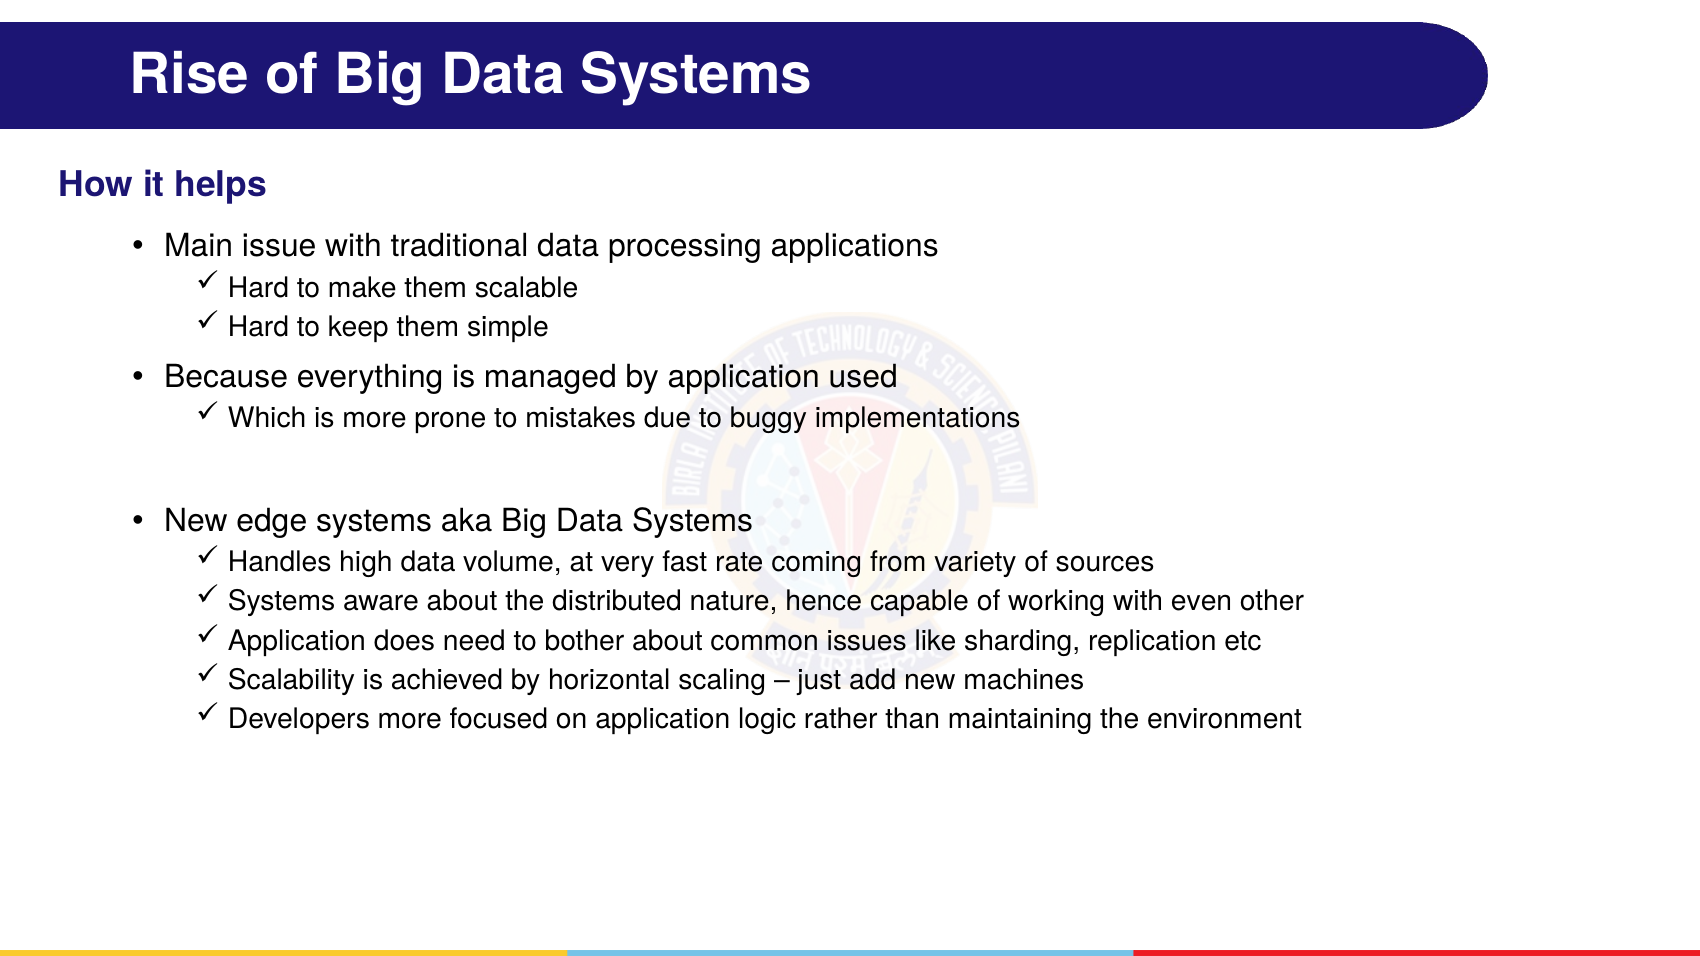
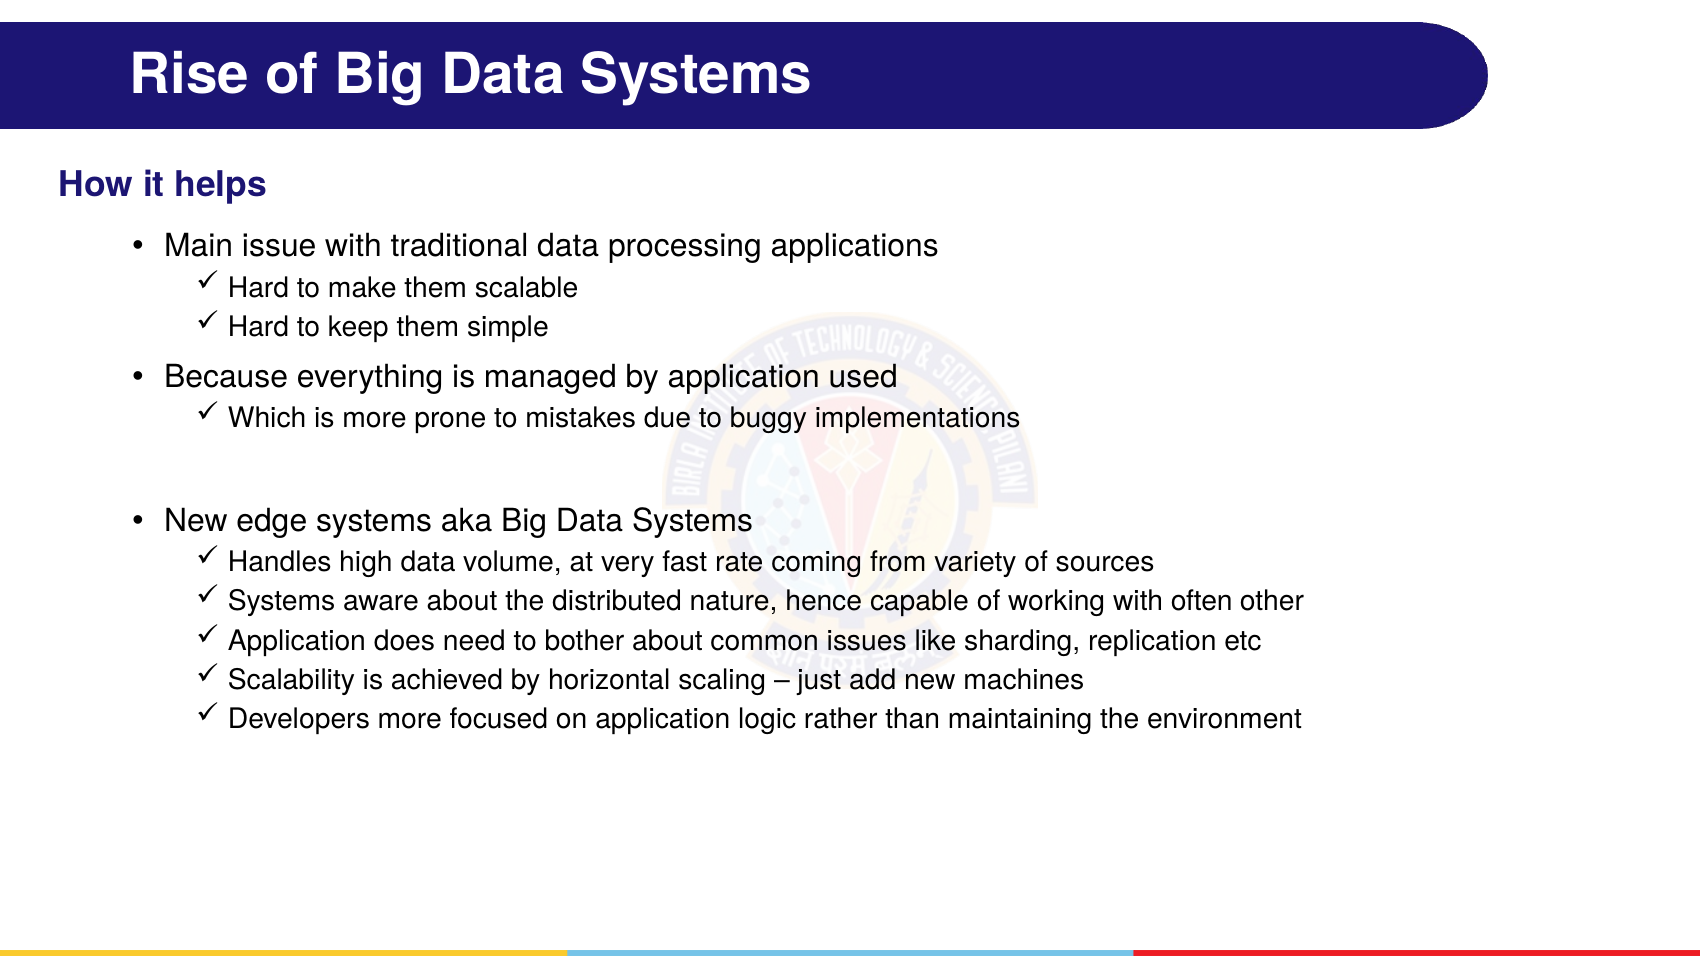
even: even -> often
